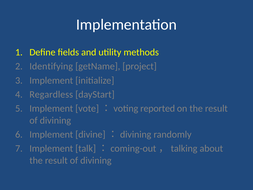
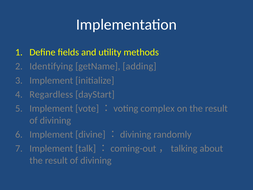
project: project -> adding
reported: reported -> complex
